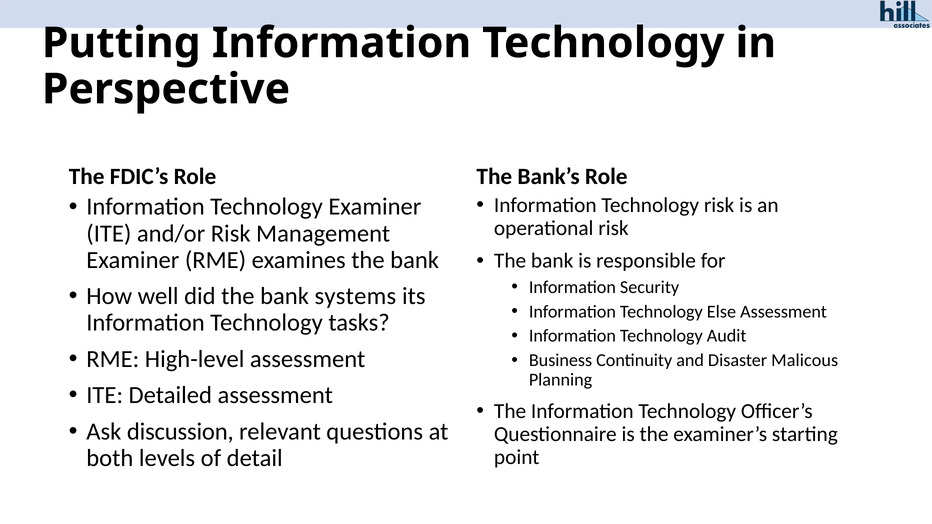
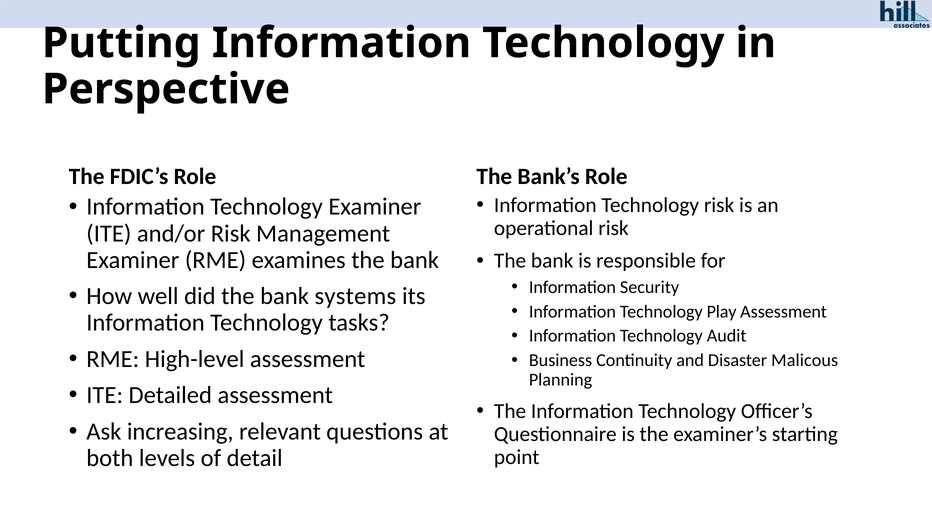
Else: Else -> Play
discussion: discussion -> increasing
